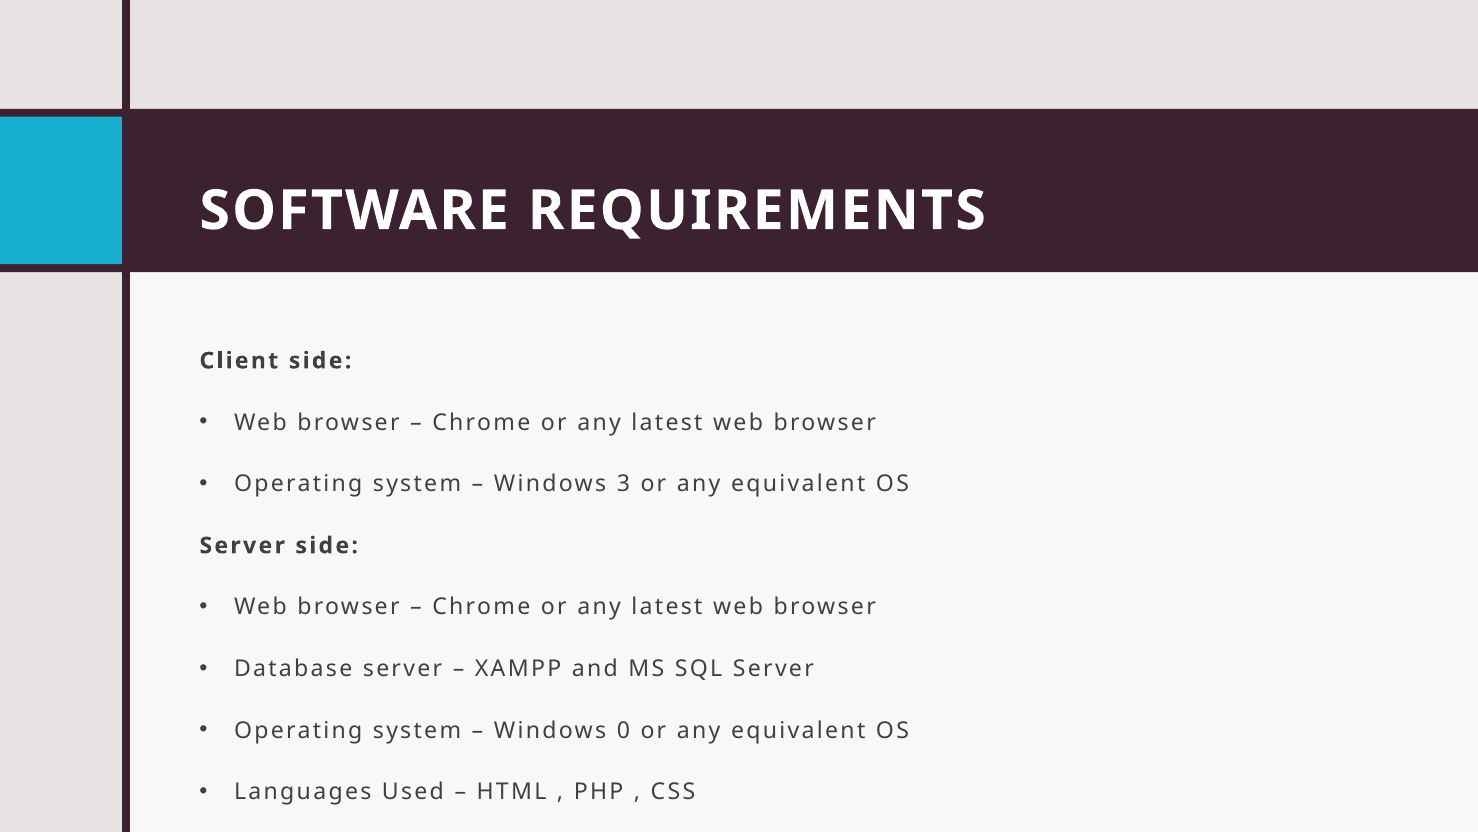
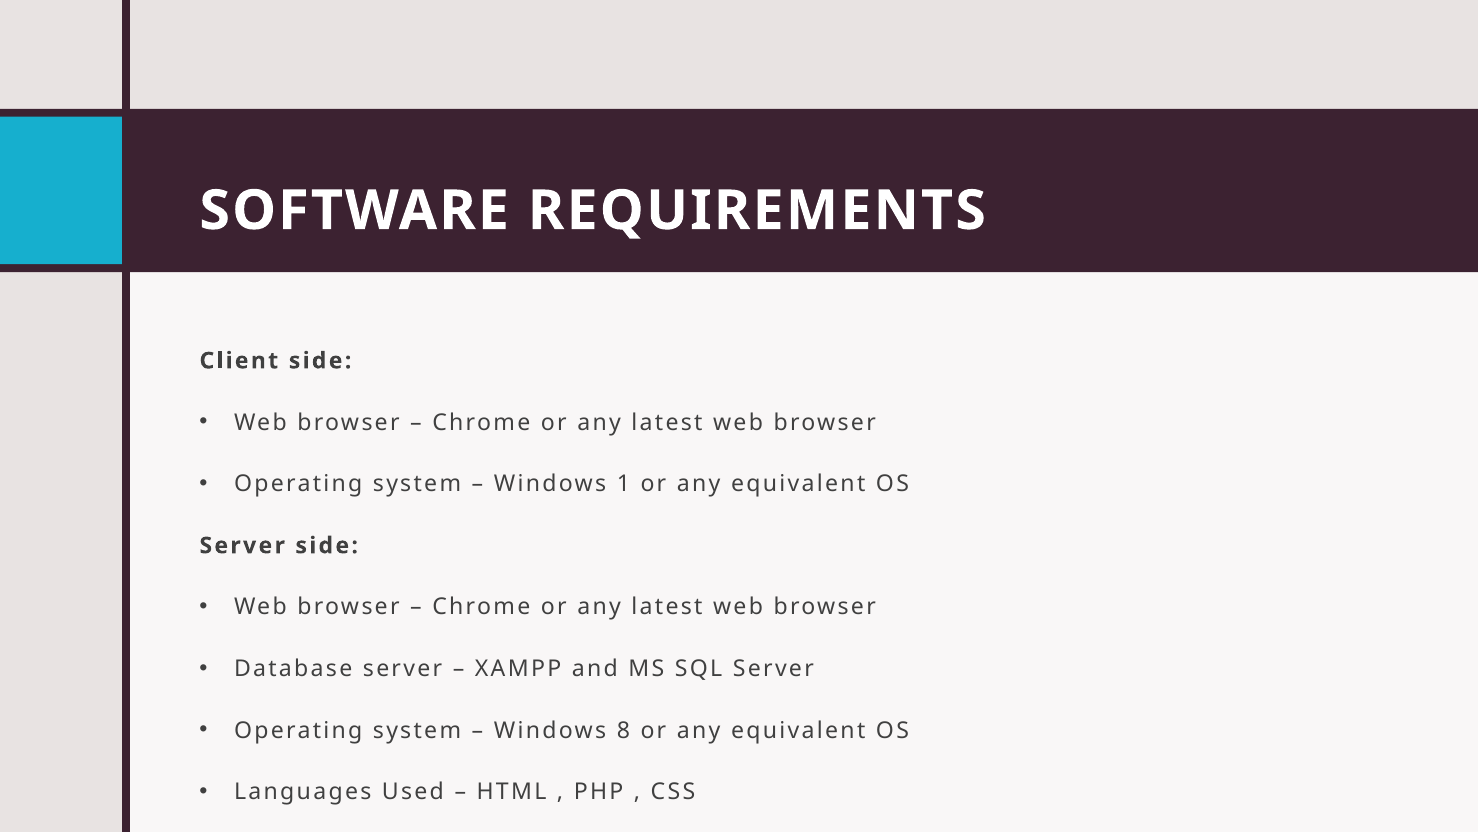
3: 3 -> 1
0: 0 -> 8
